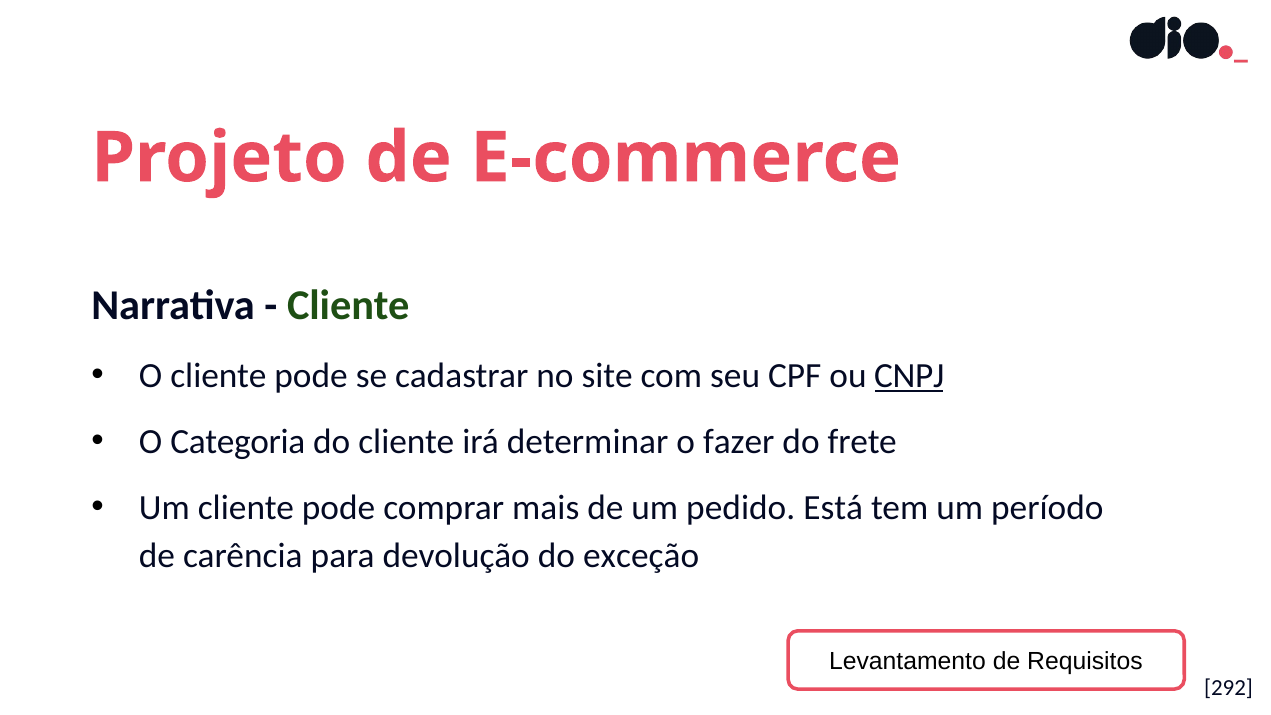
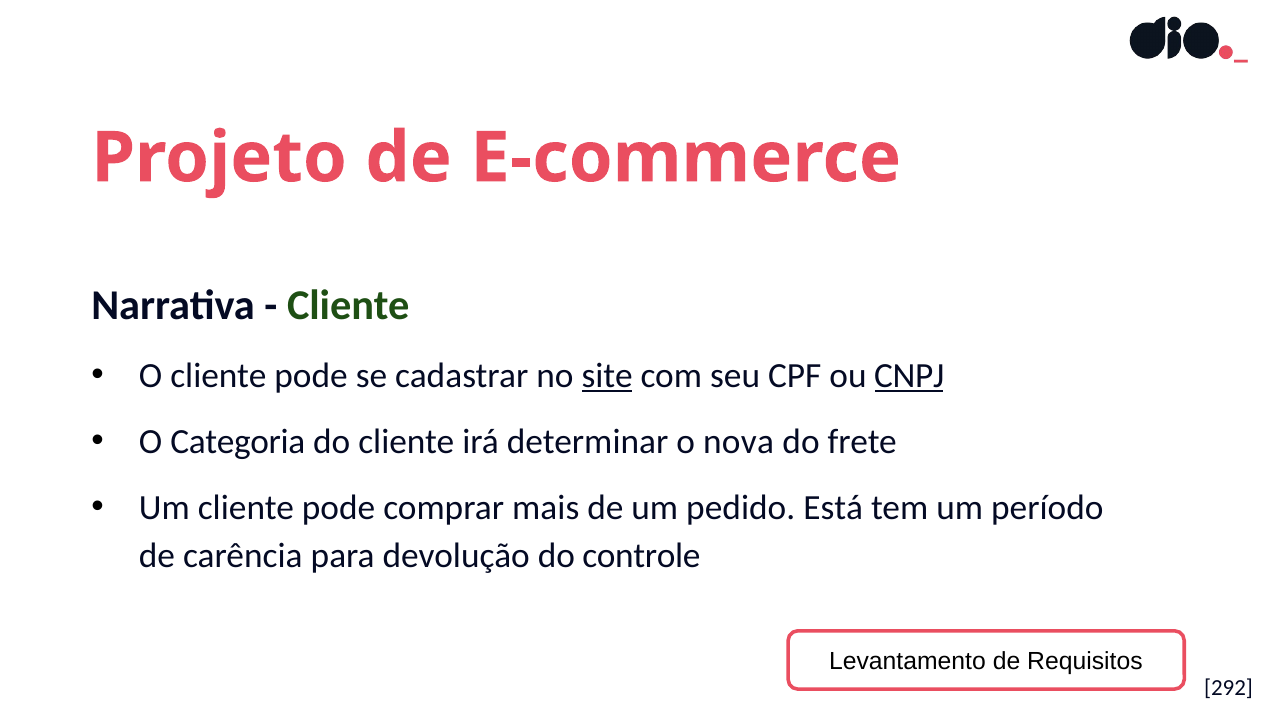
site underline: none -> present
fazer: fazer -> nova
exceção: exceção -> controle
